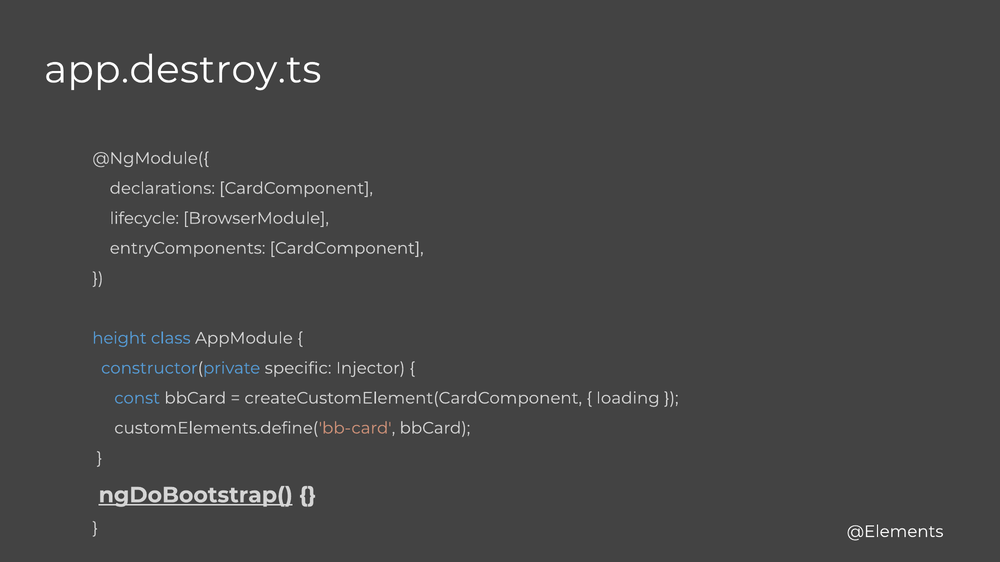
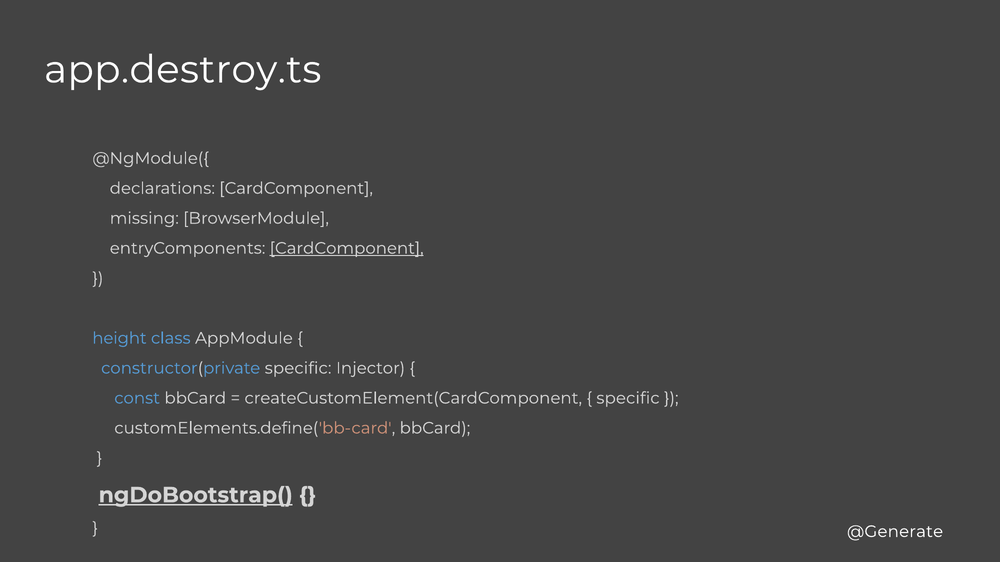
lifecycle: lifecycle -> missing
CardComponent at (347, 248) underline: none -> present
loading at (628, 398): loading -> specific
@Elements: @Elements -> @Generate
